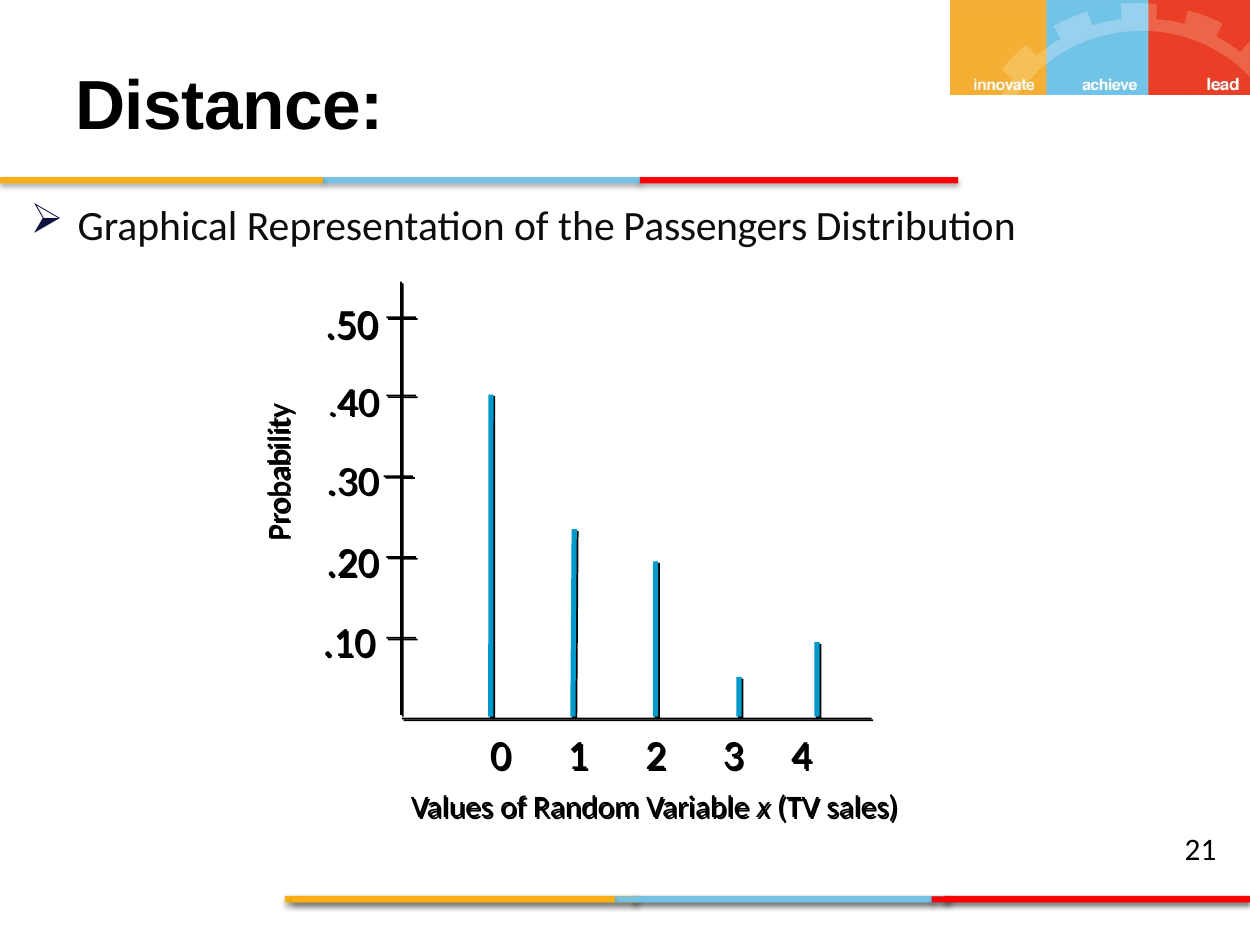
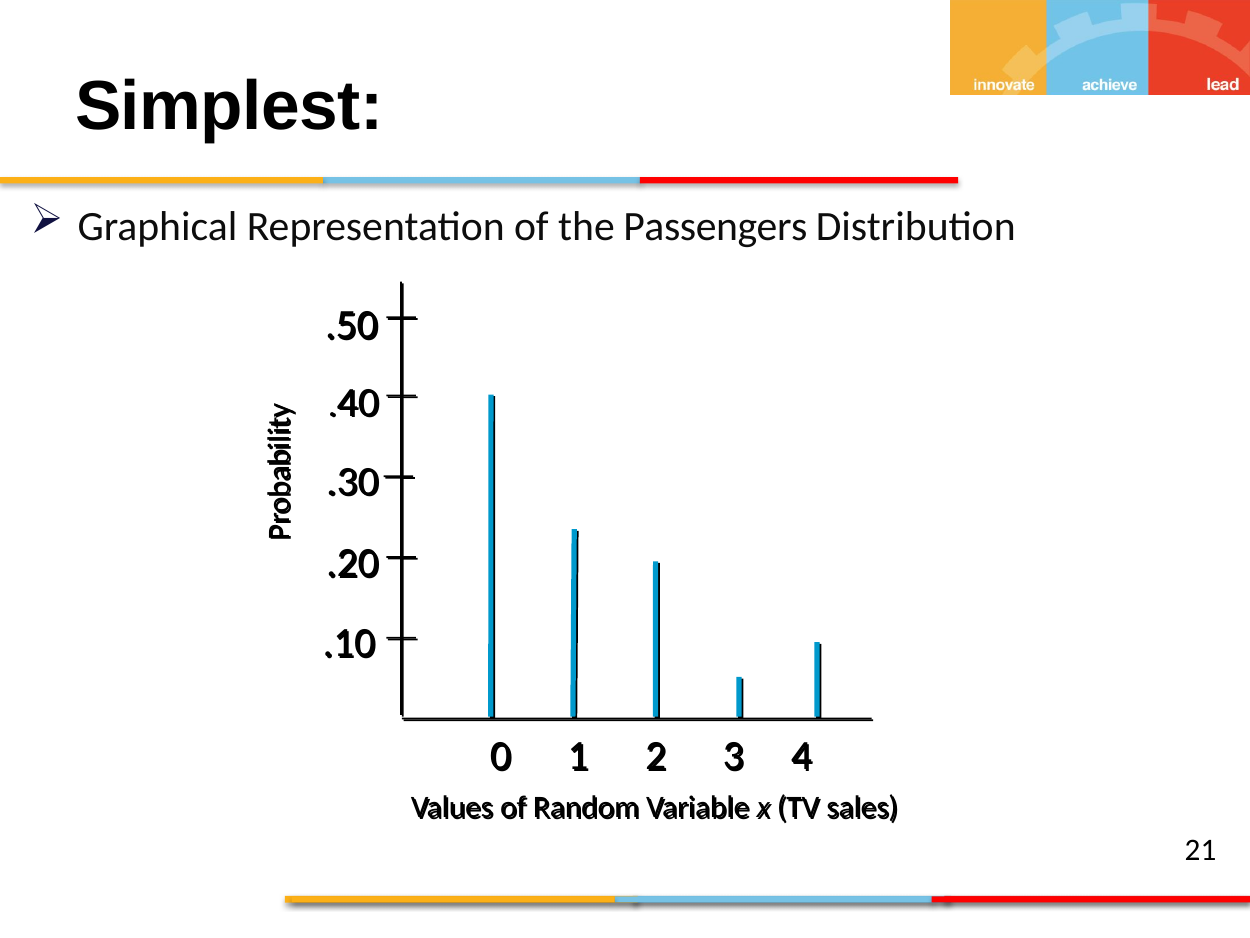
Distance: Distance -> Simplest
